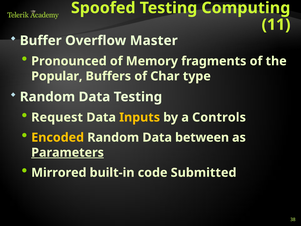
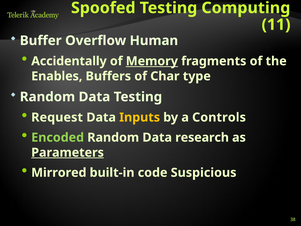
Master: Master -> Human
Pronounced: Pronounced -> Accidentally
Memory underline: none -> present
Popular: Popular -> Enables
Encoded colour: yellow -> light green
between: between -> research
Submitted: Submitted -> Suspicious
